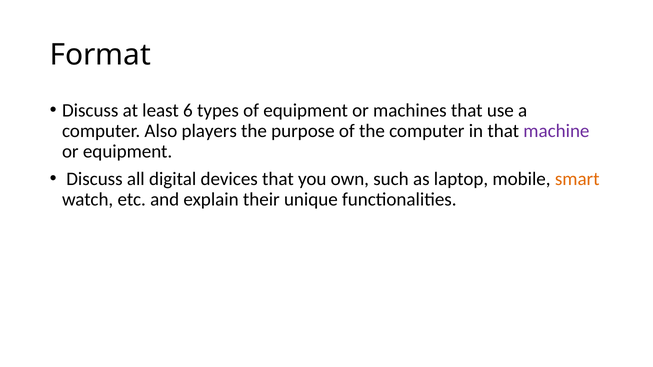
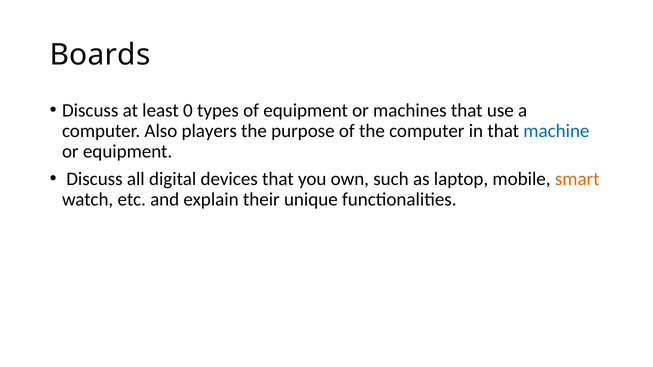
Format: Format -> Boards
6: 6 -> 0
machine colour: purple -> blue
